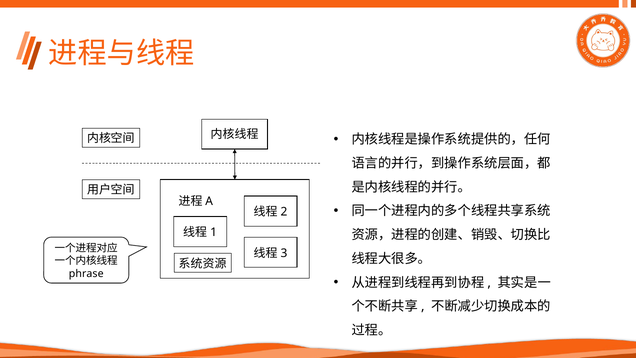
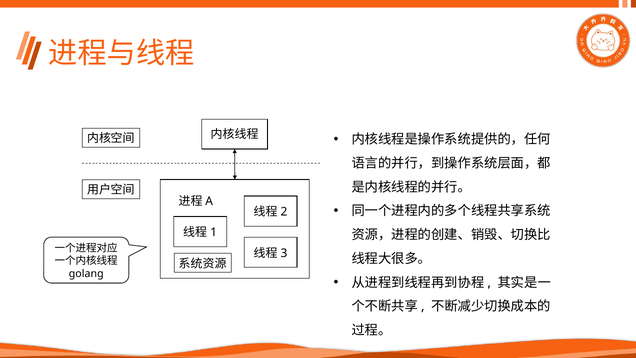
phrase: phrase -> golang
